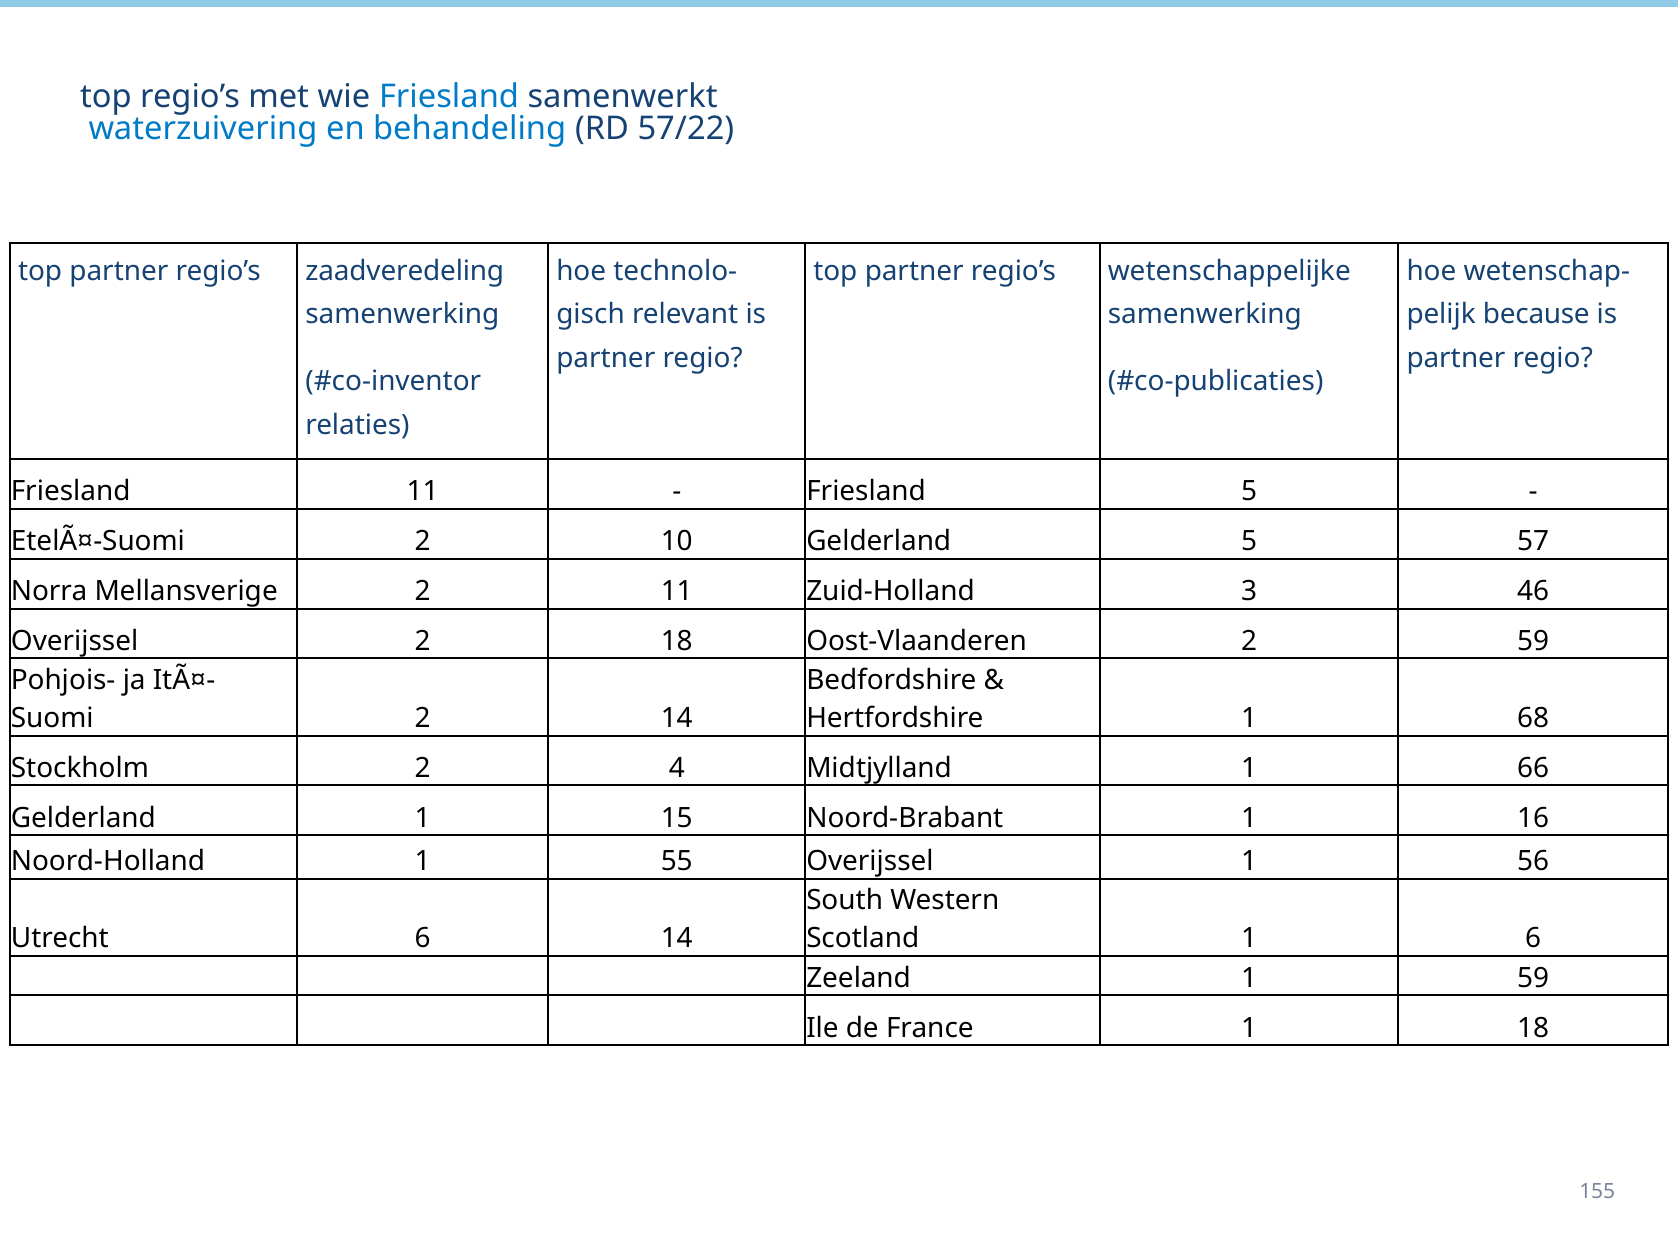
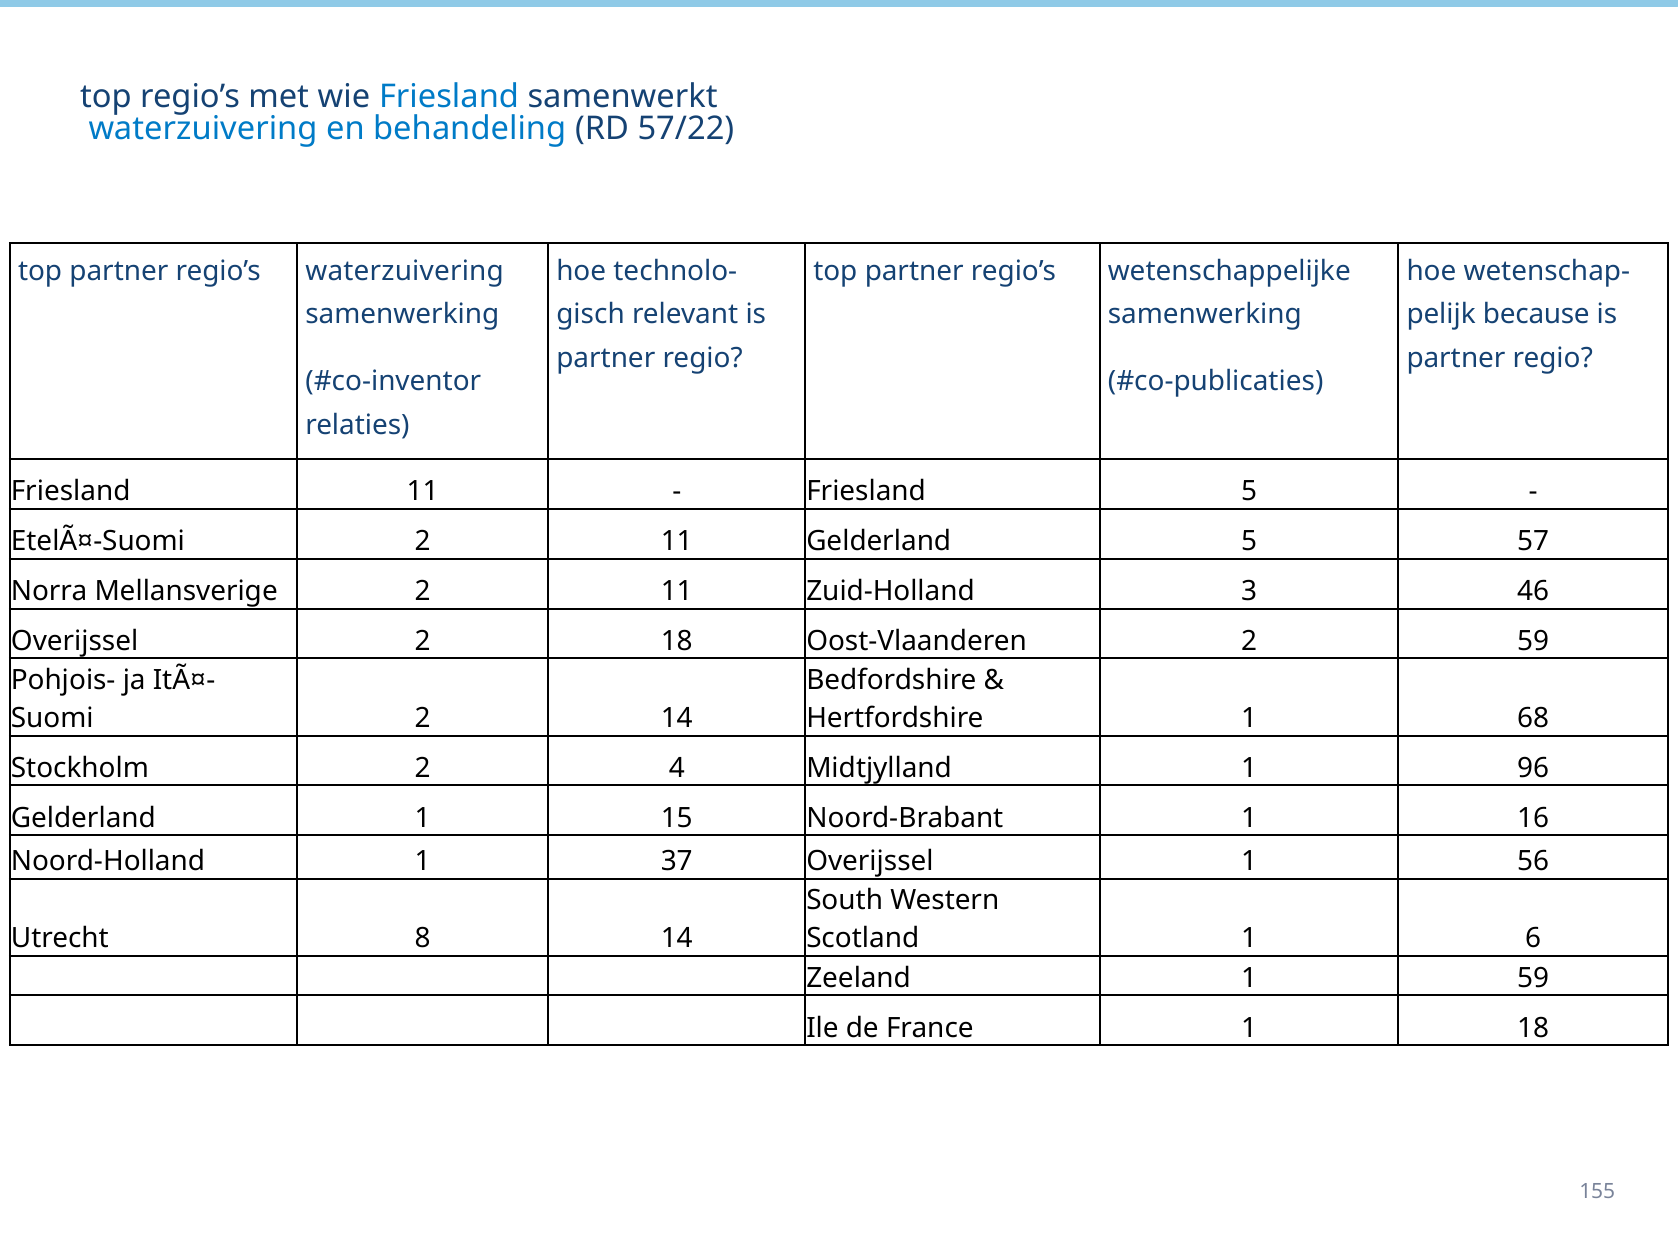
regio’s zaadveredeling: zaadveredeling -> waterzuivering
EtelÃ¤-Suomi 2 10: 10 -> 11
66: 66 -> 96
55: 55 -> 37
Utrecht 6: 6 -> 8
